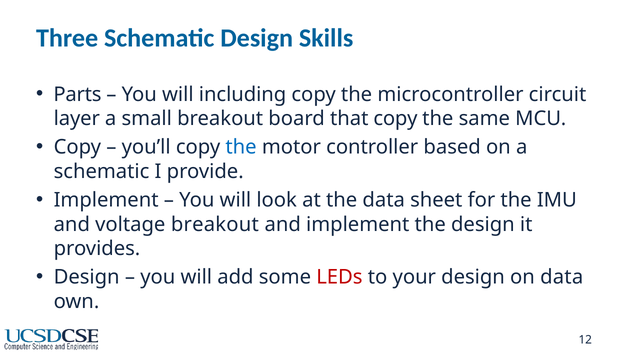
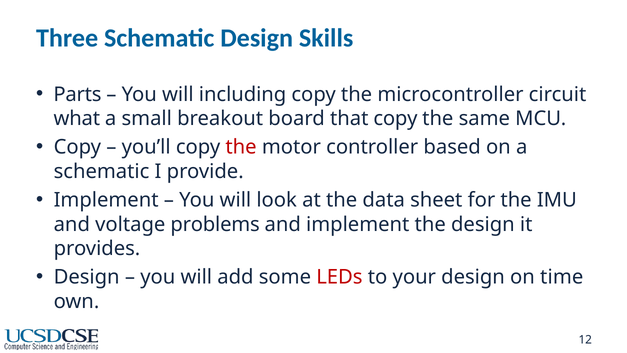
layer: layer -> what
the at (241, 147) colour: blue -> red
voltage breakout: breakout -> problems
on data: data -> time
